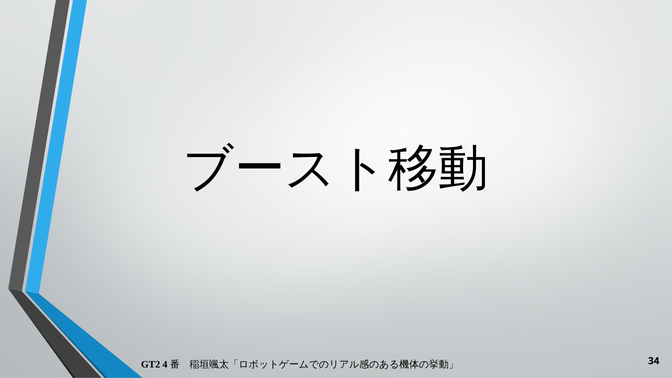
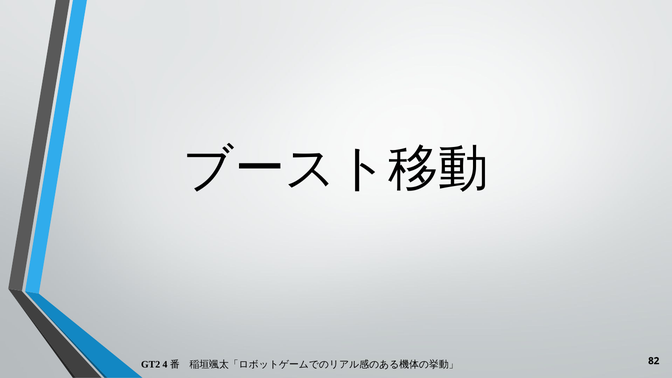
34: 34 -> 82
